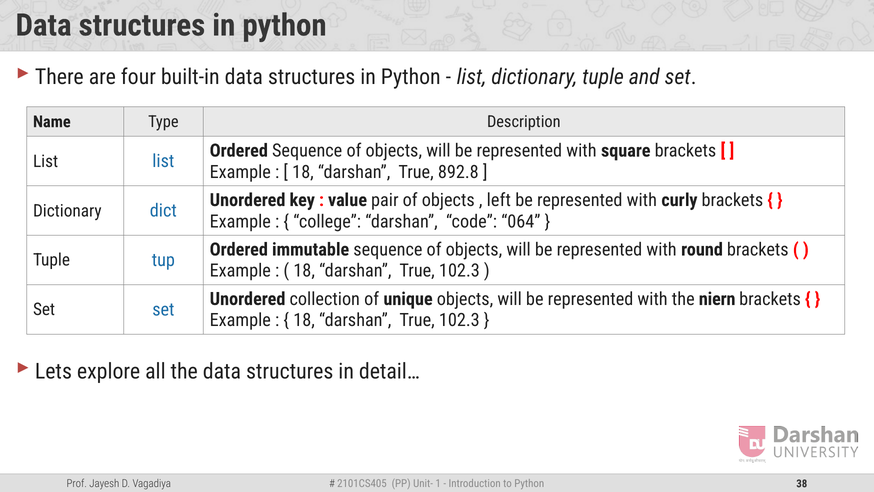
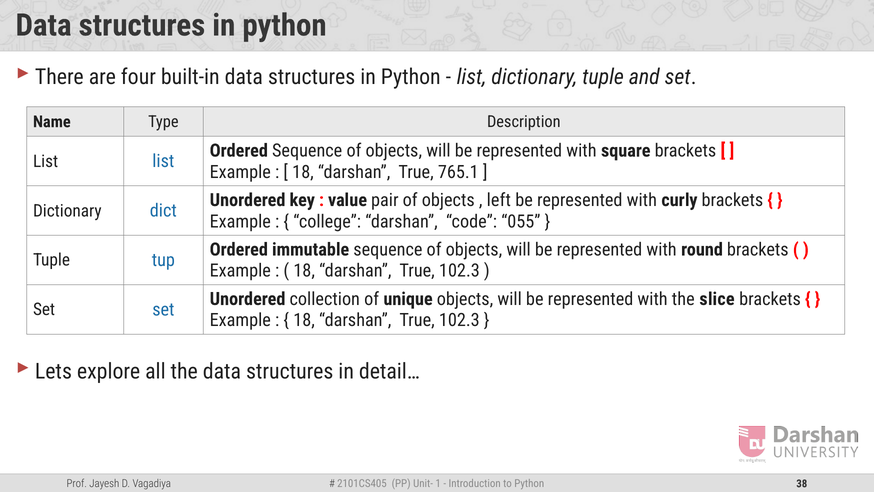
892.8: 892.8 -> 765.1
064: 064 -> 055
niern: niern -> slice
